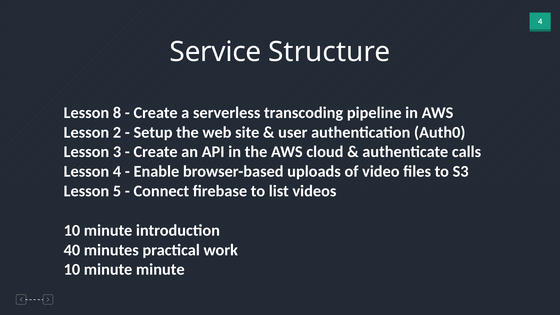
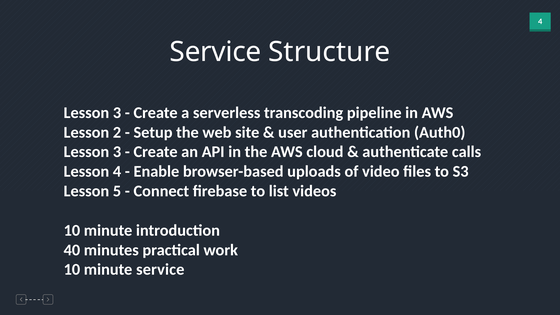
8 at (117, 113): 8 -> 3
minute minute: minute -> service
